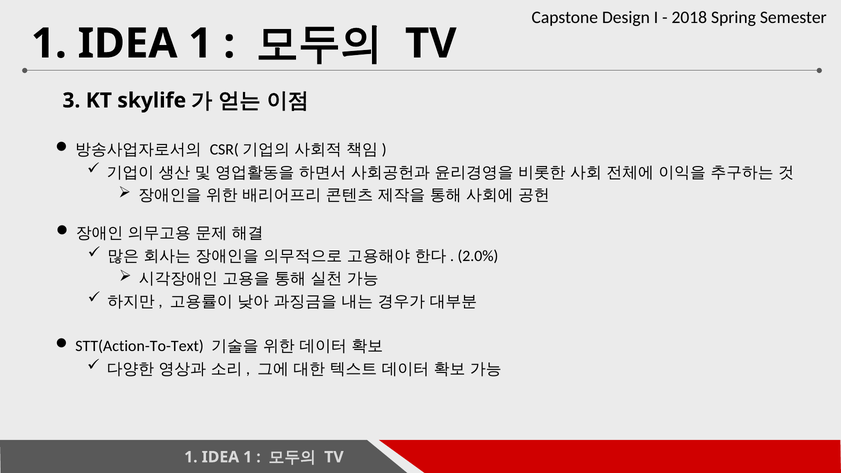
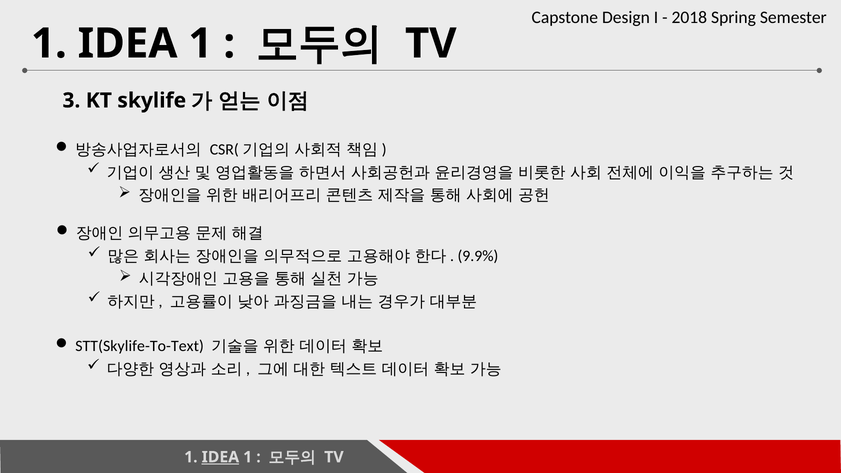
2.0%: 2.0% -> 9.9%
STT(Action-To-Text: STT(Action-To-Text -> STT(Skylife-To-Text
IDEA at (220, 457) underline: none -> present
